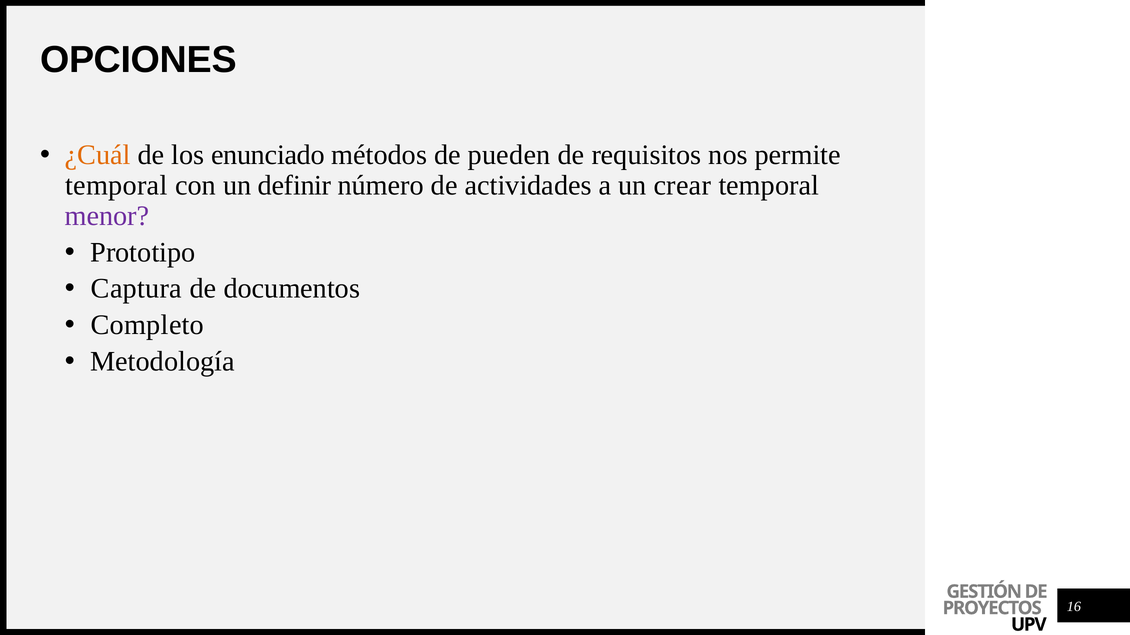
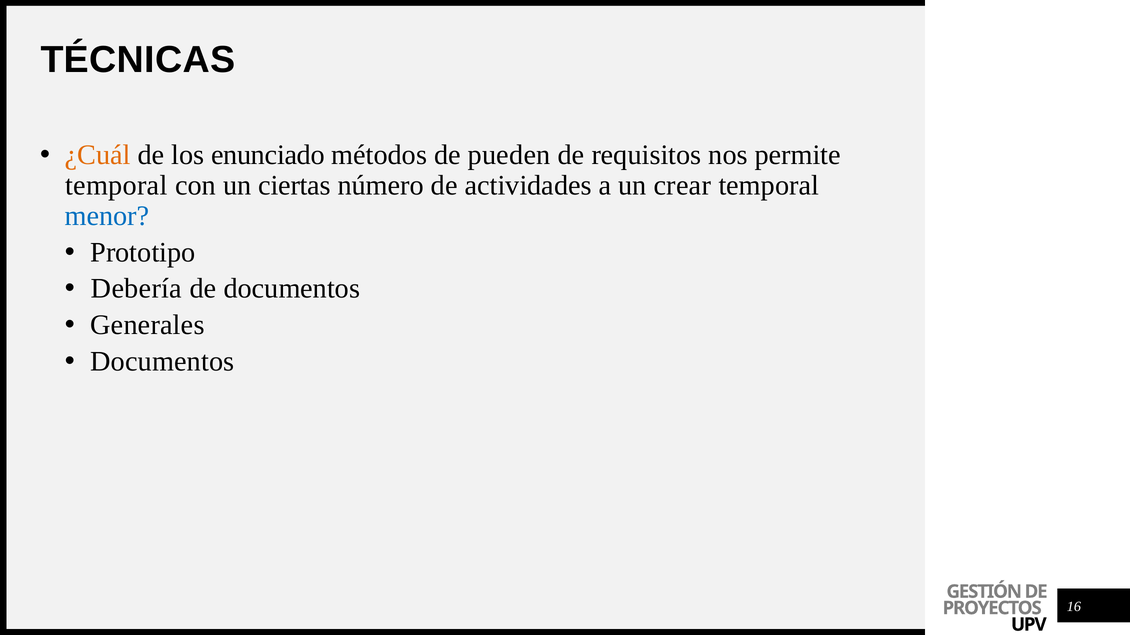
OPCIONES: OPCIONES -> TÉCNICAS
definir: definir -> ciertas
menor colour: purple -> blue
Captura: Captura -> Debería
Completo: Completo -> Generales
Metodología at (162, 362): Metodología -> Documentos
